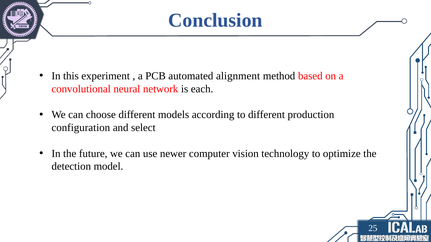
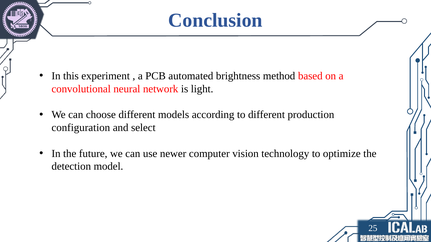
alignment: alignment -> brightness
each: each -> light
